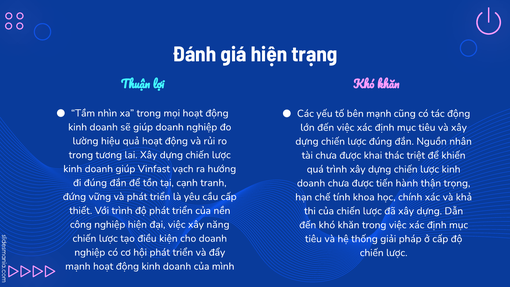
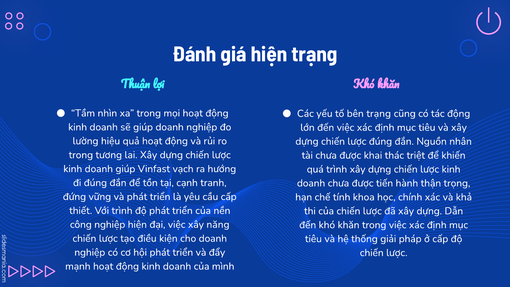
bên mạnh: mạnh -> trạng
